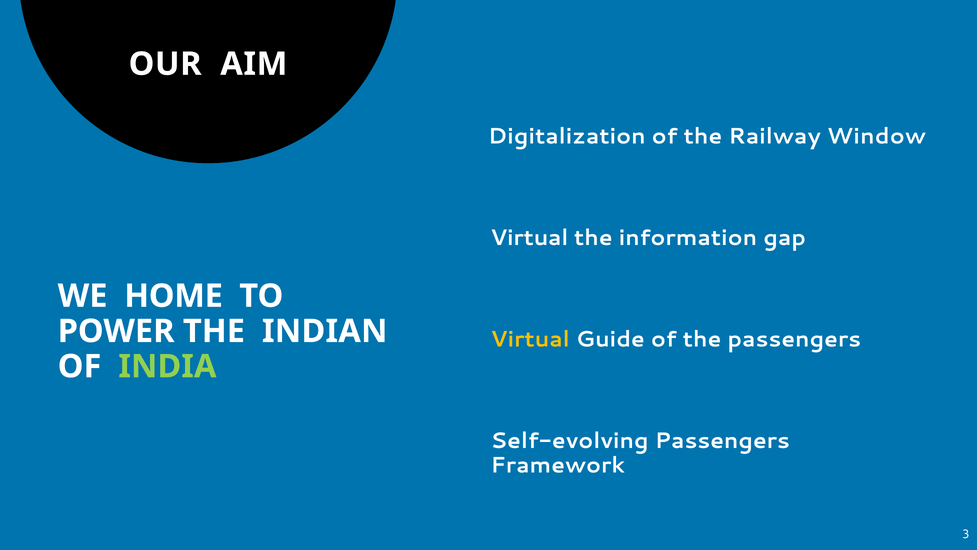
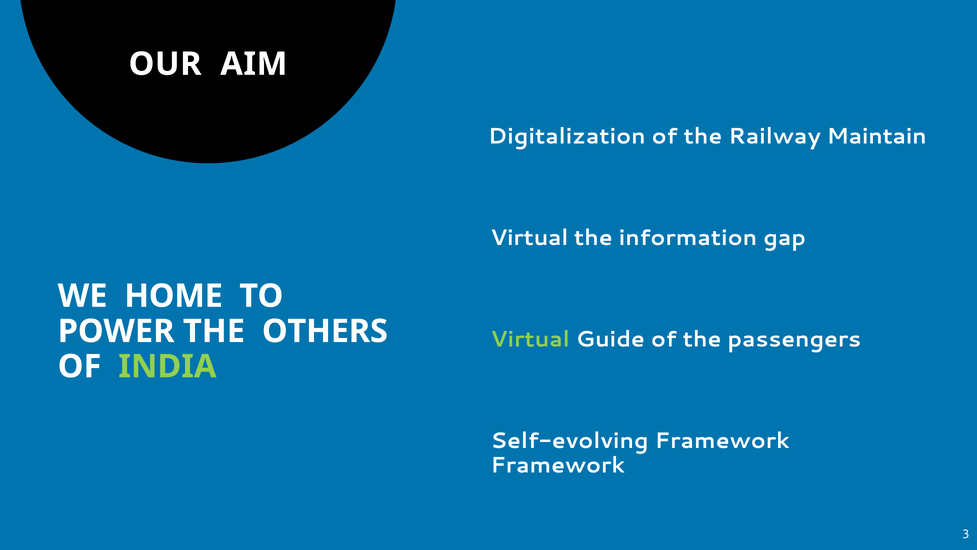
Window: Window -> Maintain
INDIAN: INDIAN -> OTHERS
Virtual at (530, 339) colour: yellow -> light green
Self-evolving Passengers: Passengers -> Framework
